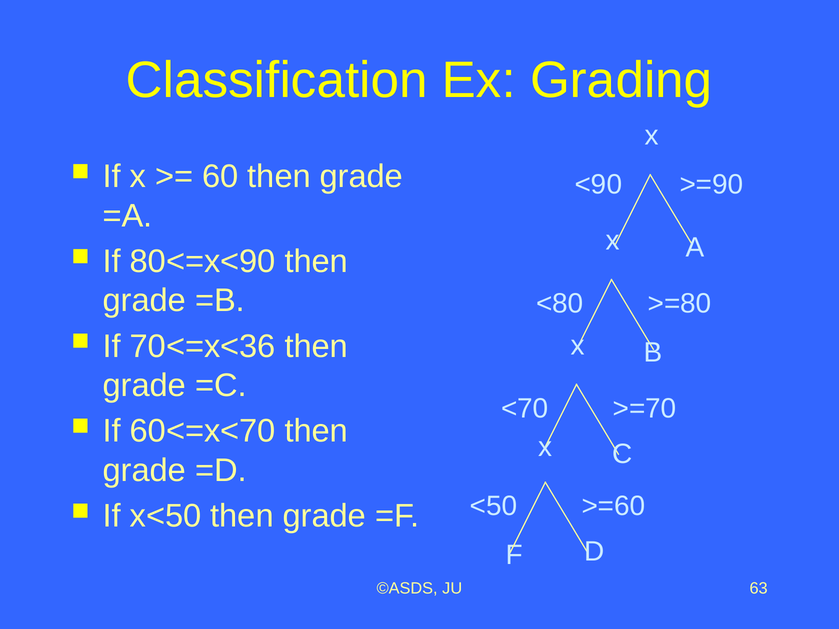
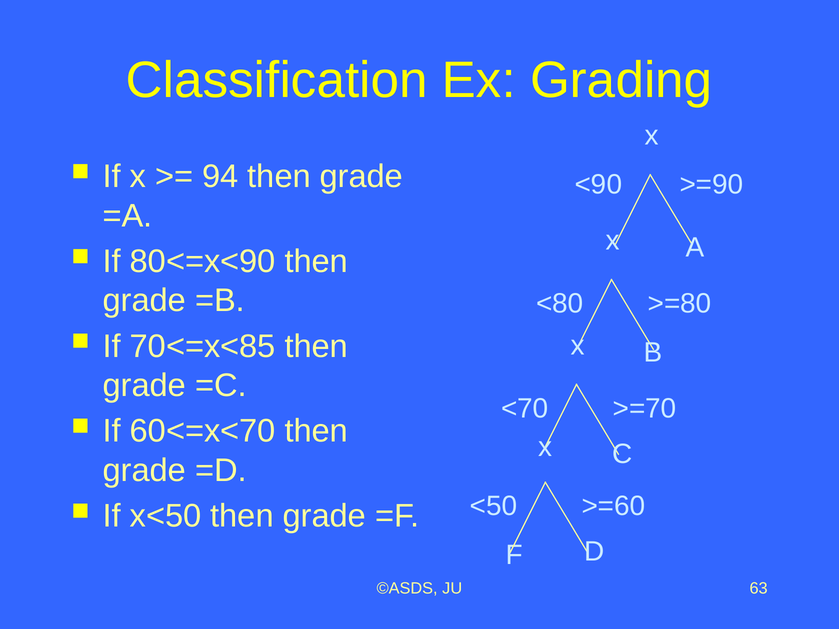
60: 60 -> 94
70<=x<36: 70<=x<36 -> 70<=x<85
